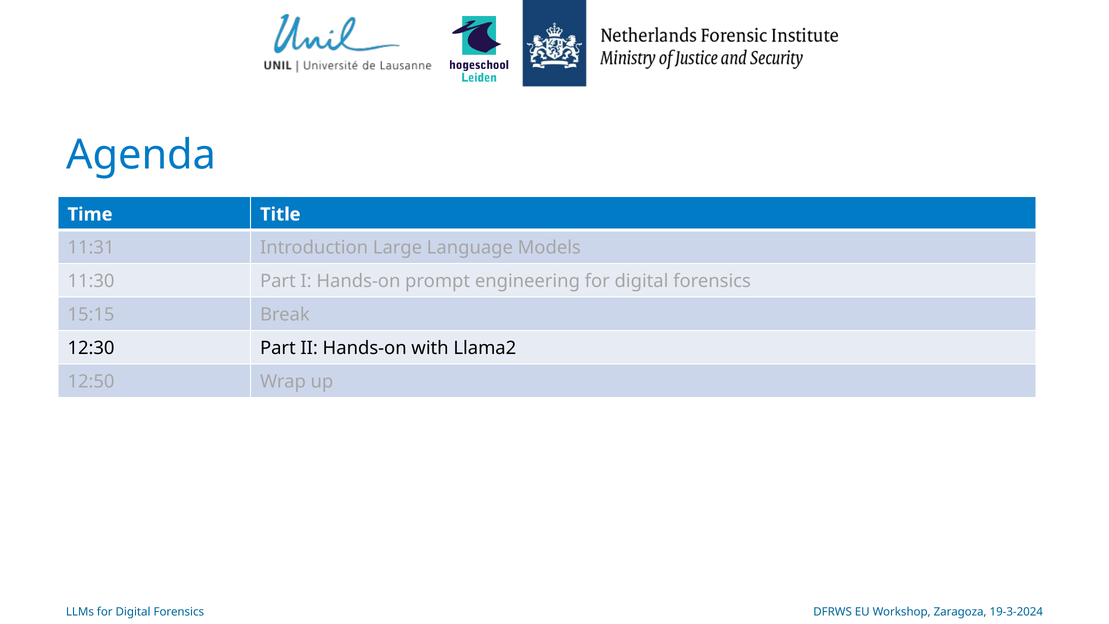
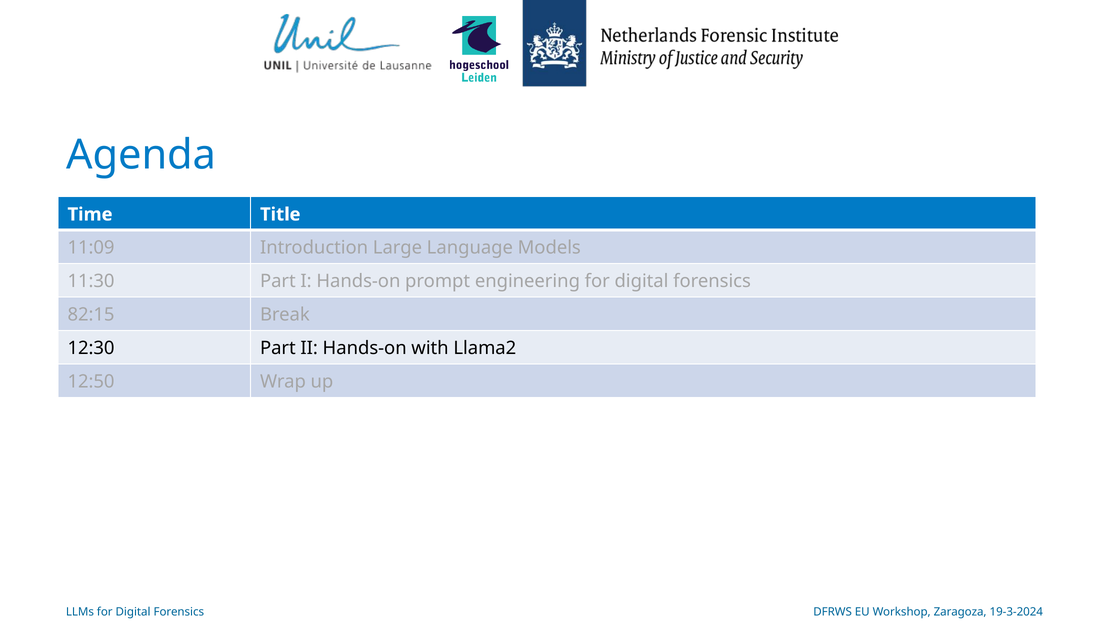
11:31: 11:31 -> 11:09
15:15: 15:15 -> 82:15
